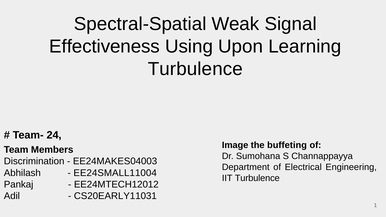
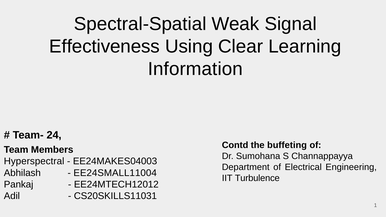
Upon: Upon -> Clear
Turbulence at (195, 69): Turbulence -> Information
Image: Image -> Contd
Discrimination: Discrimination -> Hyperspectral
CS20EARLY11031: CS20EARLY11031 -> CS20SKILLS11031
